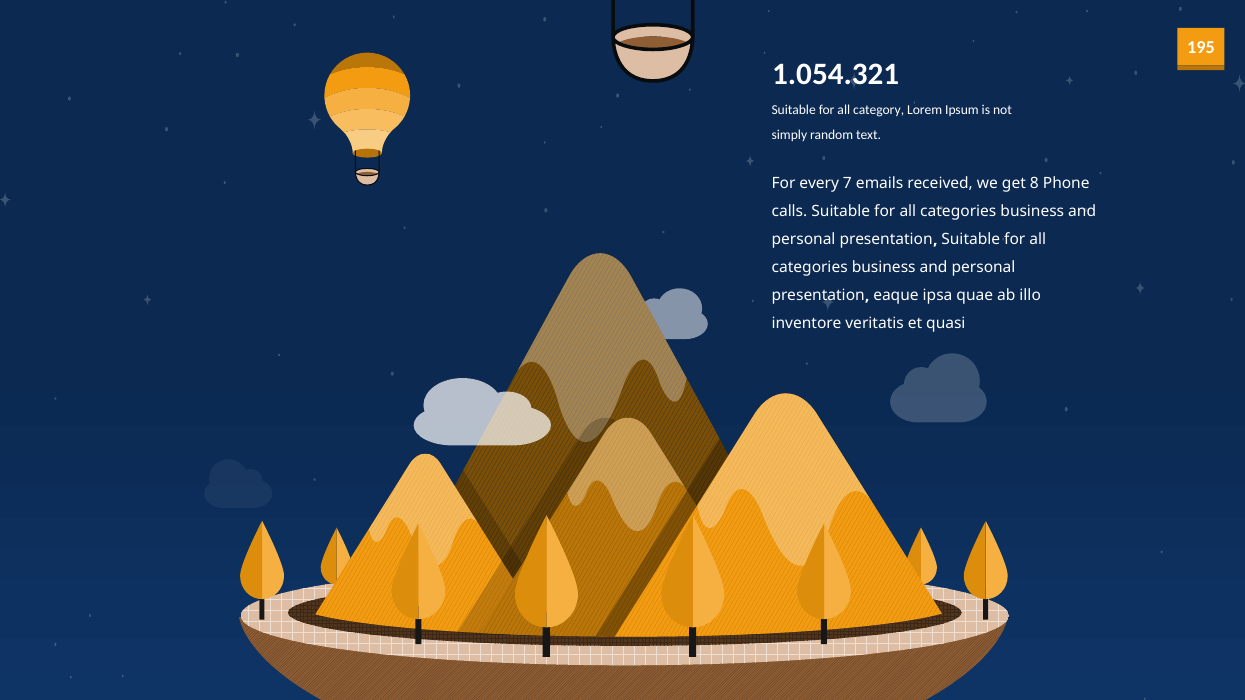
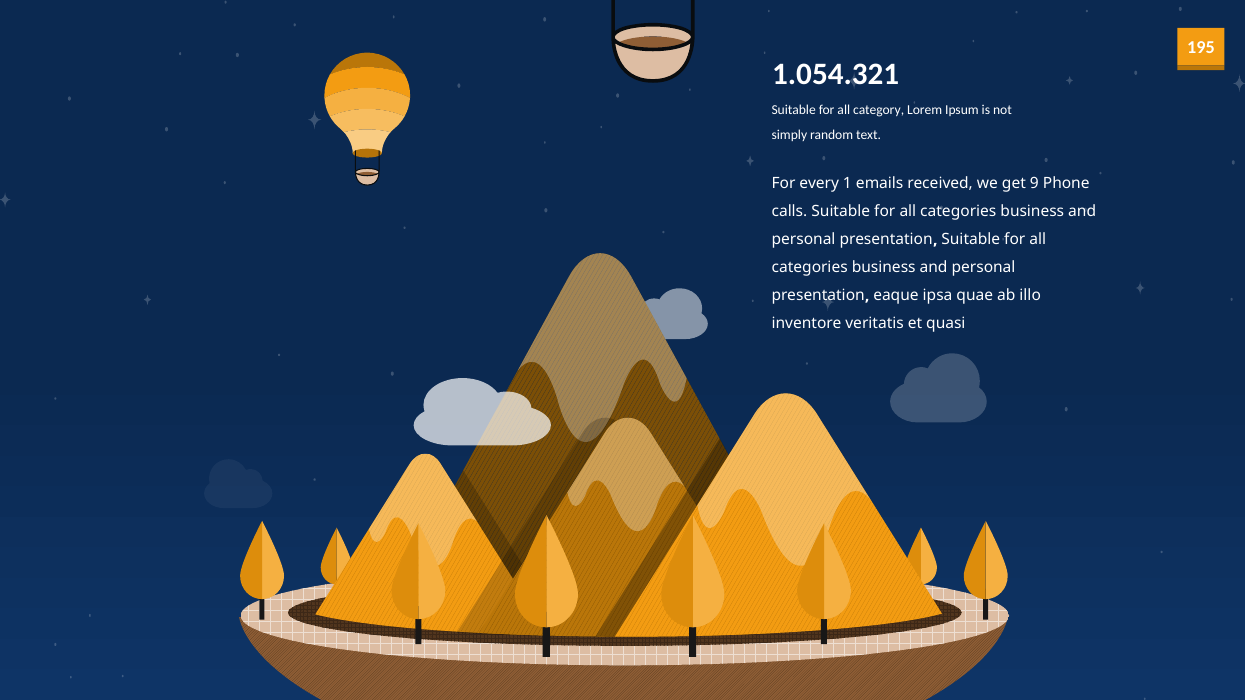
7: 7 -> 1
8: 8 -> 9
